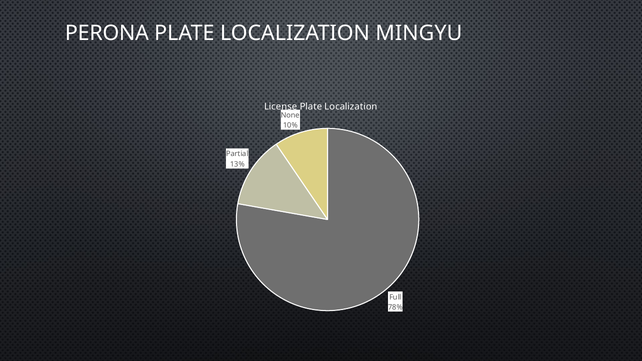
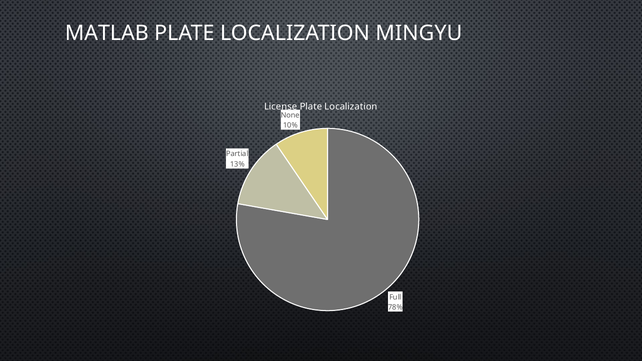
PERONA: PERONA -> MATLAB
